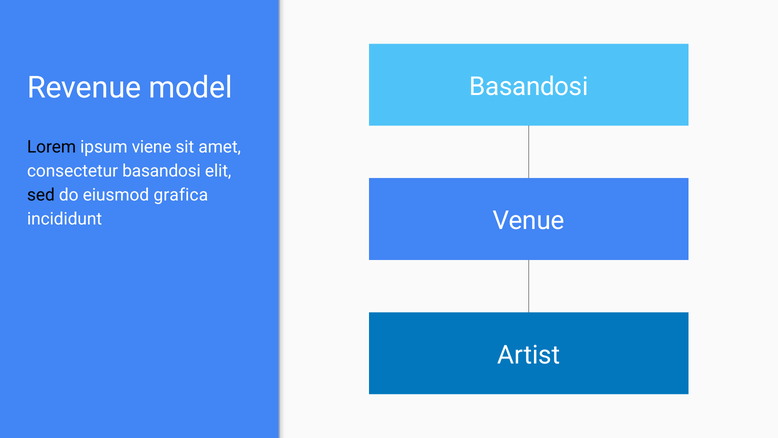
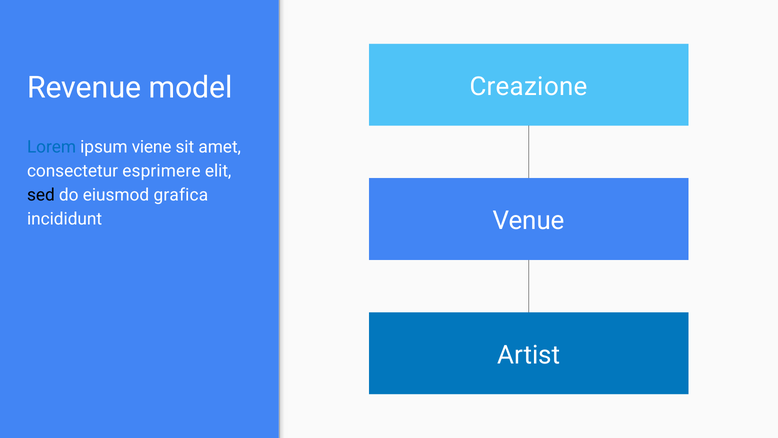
Basandosi at (529, 86): Basandosi -> Creazione
Lorem colour: black -> blue
consectetur basandosi: basandosi -> esprimere
